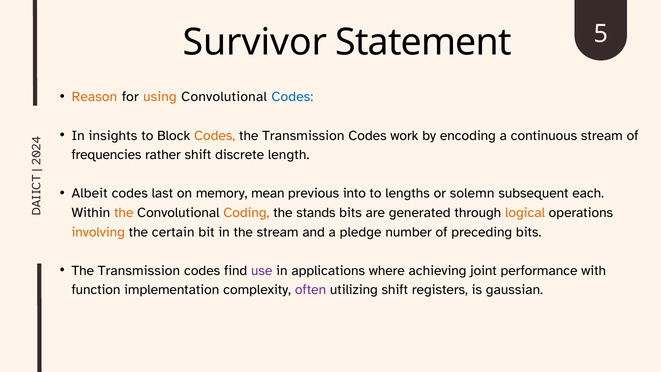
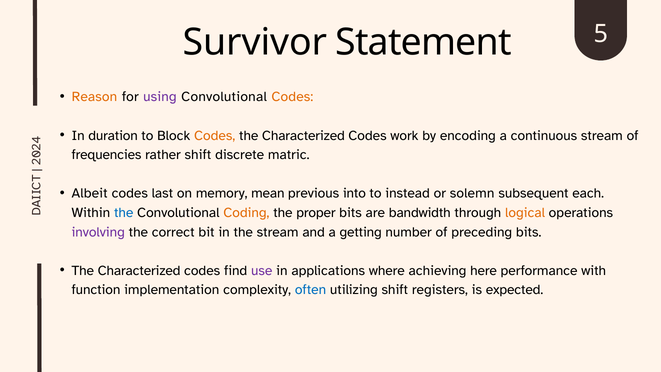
using colour: orange -> purple
Codes at (292, 97) colour: blue -> orange
insights: insights -> duration
Transmission at (303, 135): Transmission -> Characterized
length: length -> matric
lengths: lengths -> instead
the at (124, 213) colour: orange -> blue
stands: stands -> proper
generated: generated -> bandwidth
involving colour: orange -> purple
certain: certain -> correct
pledge: pledge -> getting
Transmission at (139, 270): Transmission -> Characterized
joint: joint -> here
often colour: purple -> blue
gaussian: gaussian -> expected
